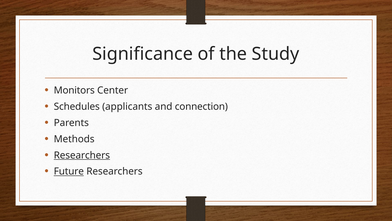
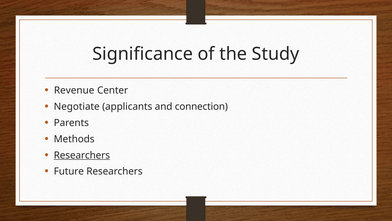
Monitors: Monitors -> Revenue
Schedules: Schedules -> Negotiate
Future underline: present -> none
